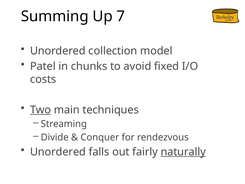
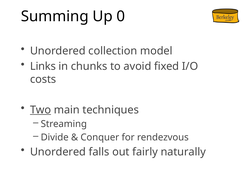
7: 7 -> 0
Patel: Patel -> Links
naturally underline: present -> none
